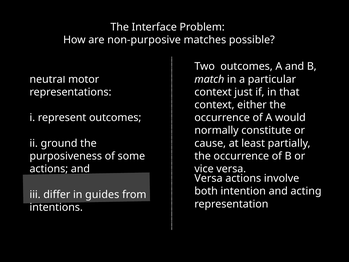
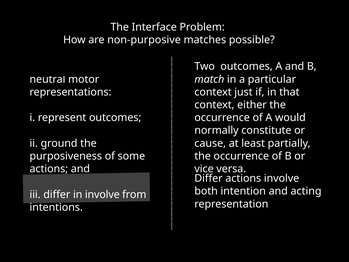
Versa at (208, 178): Versa -> Differ
in guides: guides -> involve
